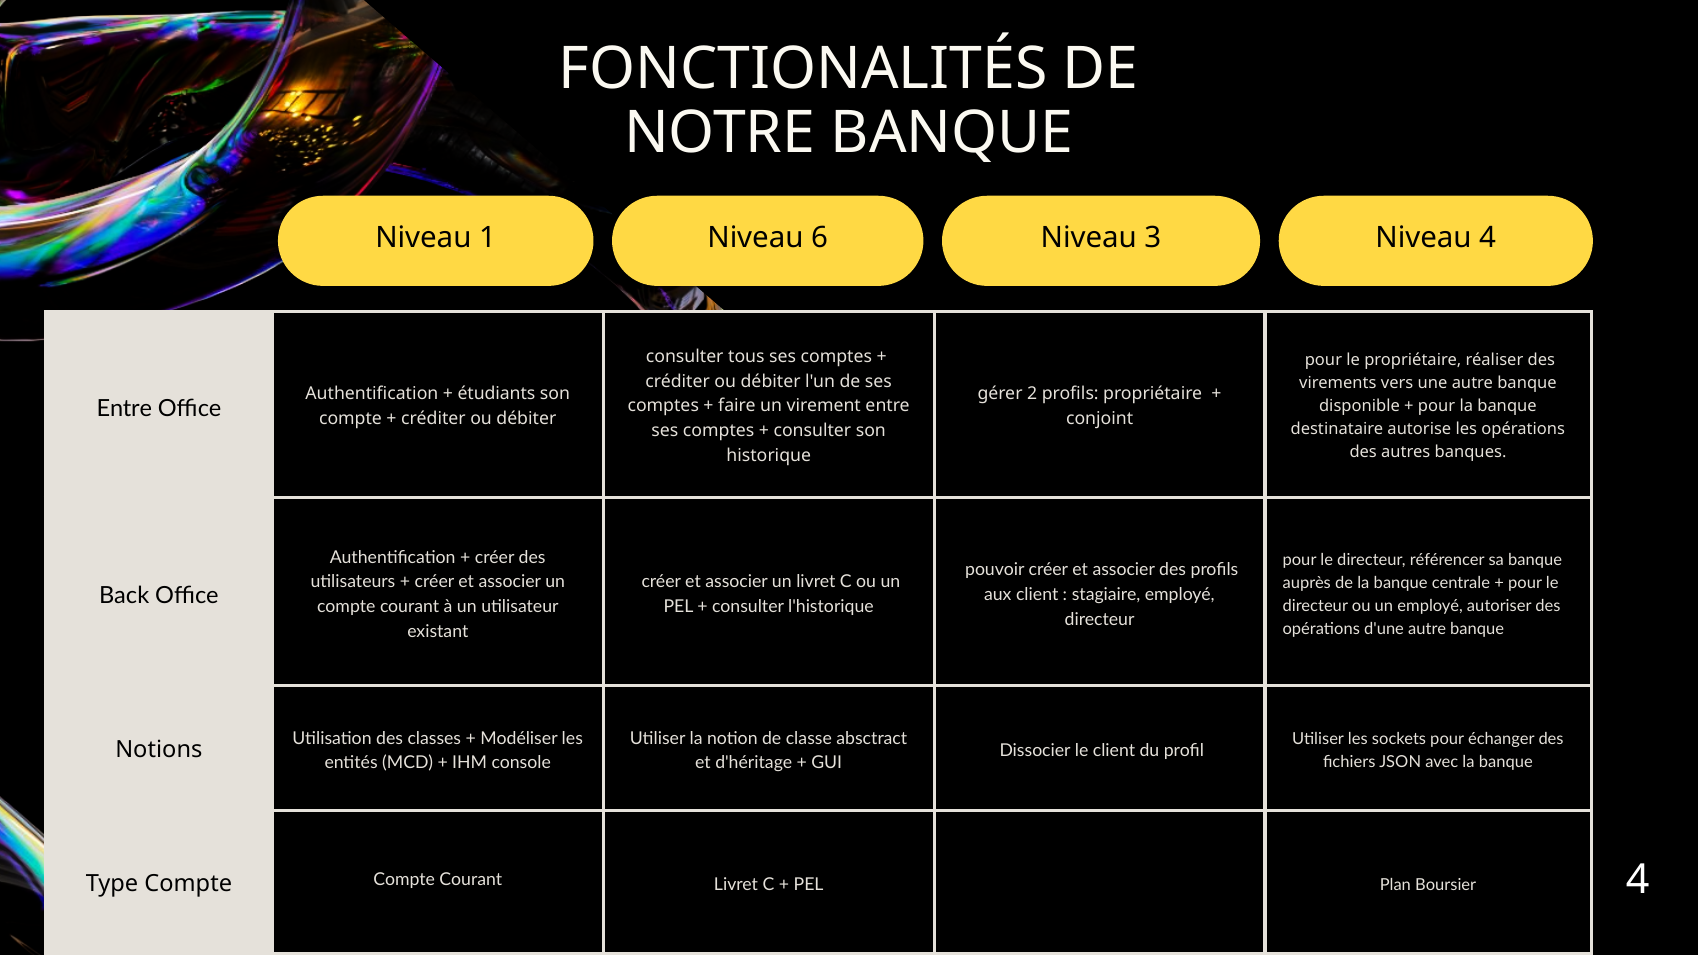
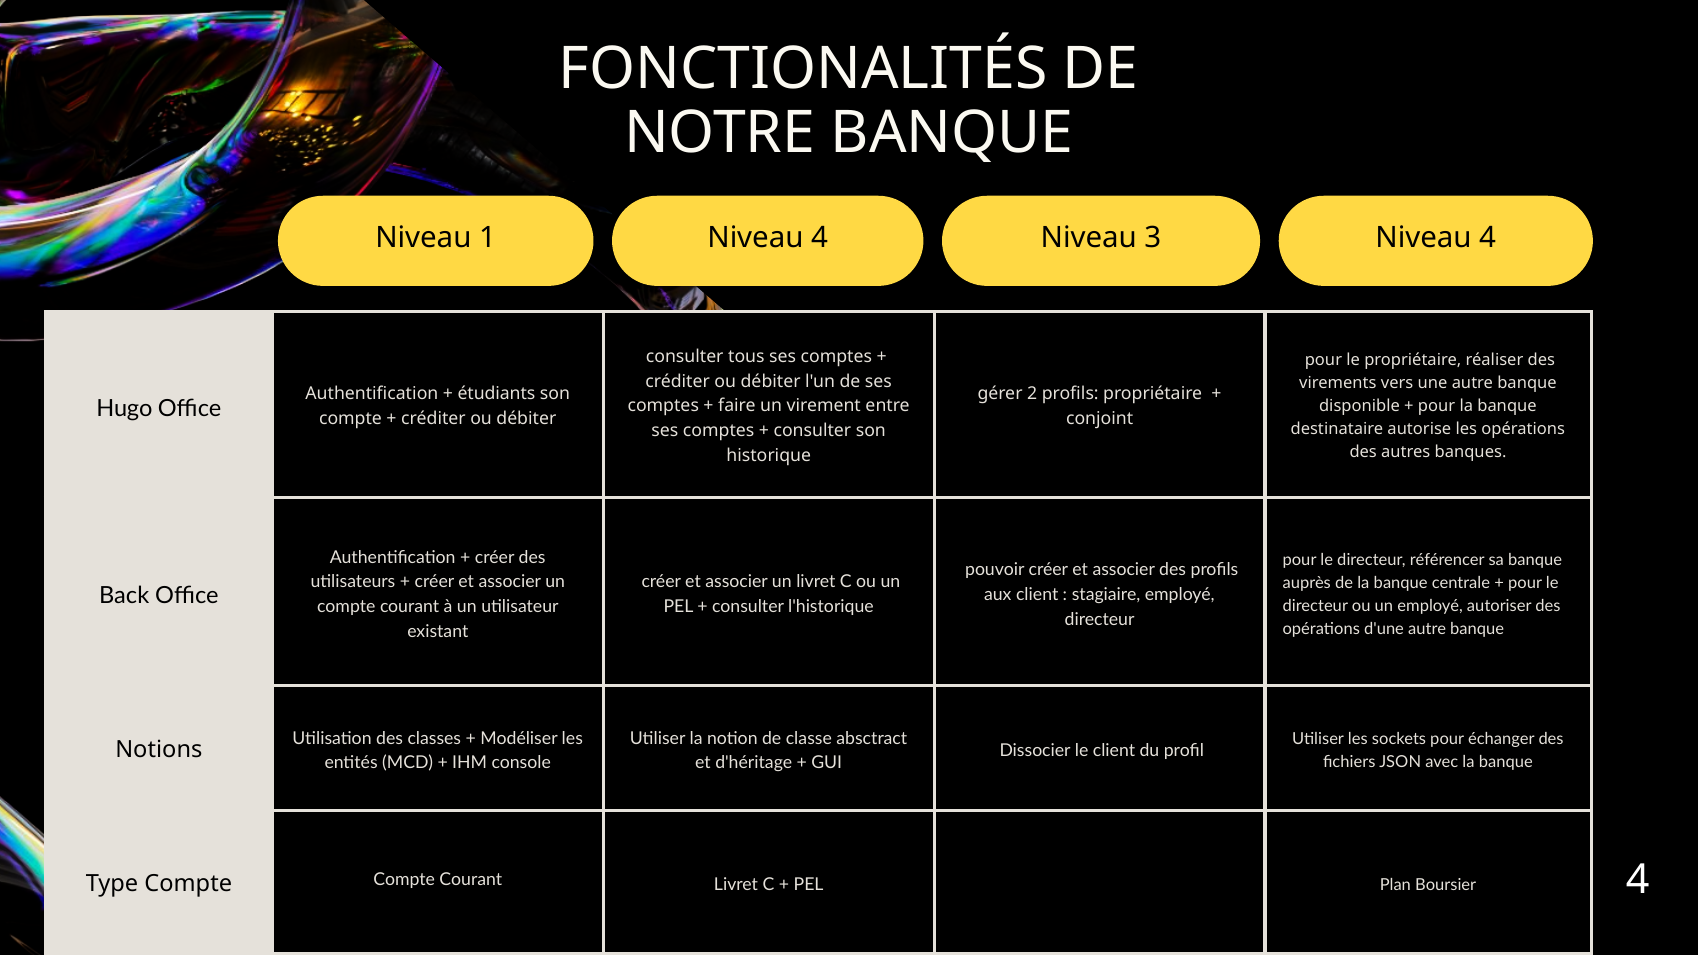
6 at (820, 237): 6 -> 4
Entre at (124, 408): Entre -> Hugo
